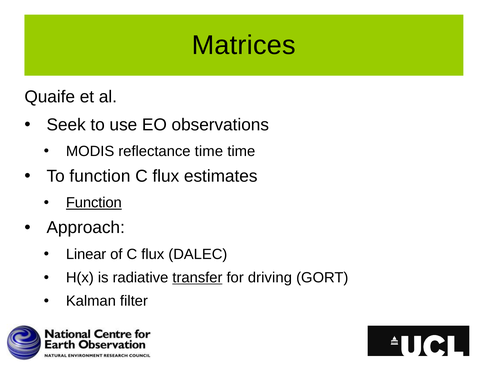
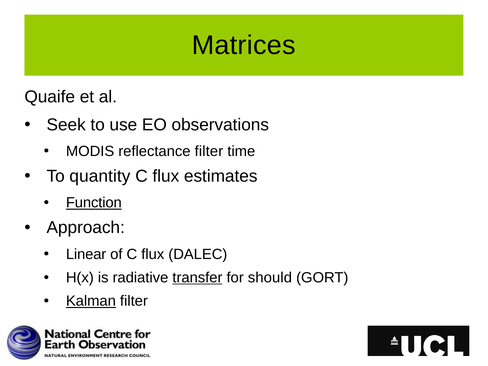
reflectance time: time -> filter
To function: function -> quantity
driving: driving -> should
Kalman underline: none -> present
